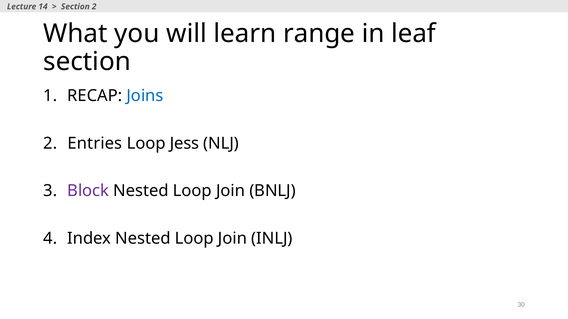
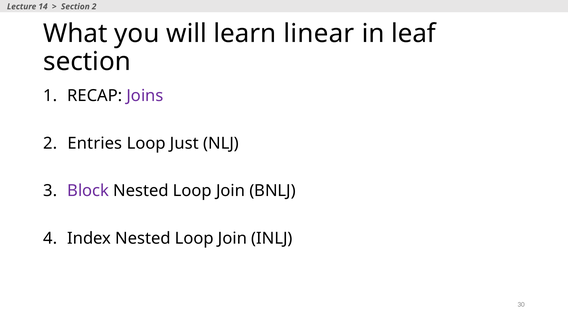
range: range -> linear
Joins colour: blue -> purple
Jess: Jess -> Just
